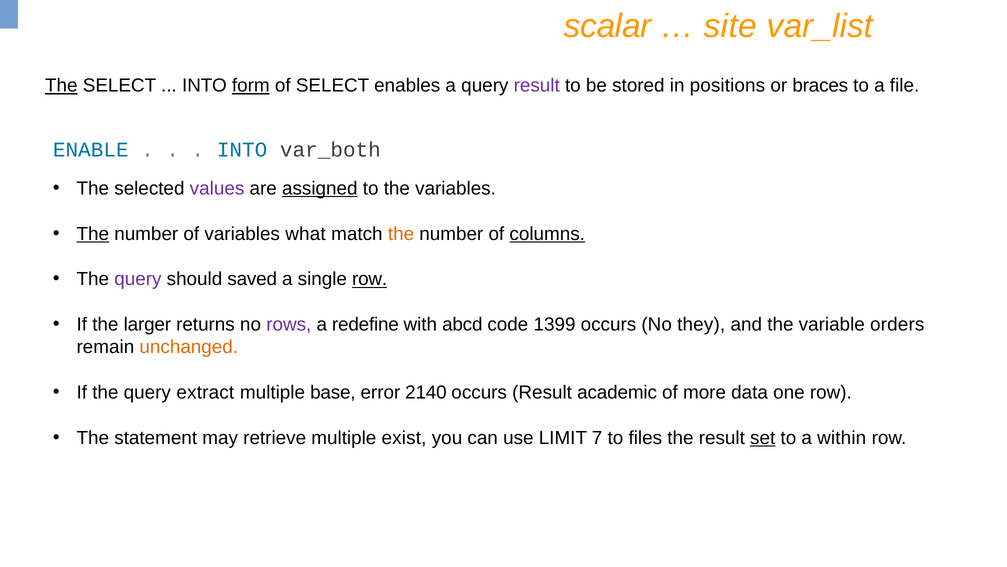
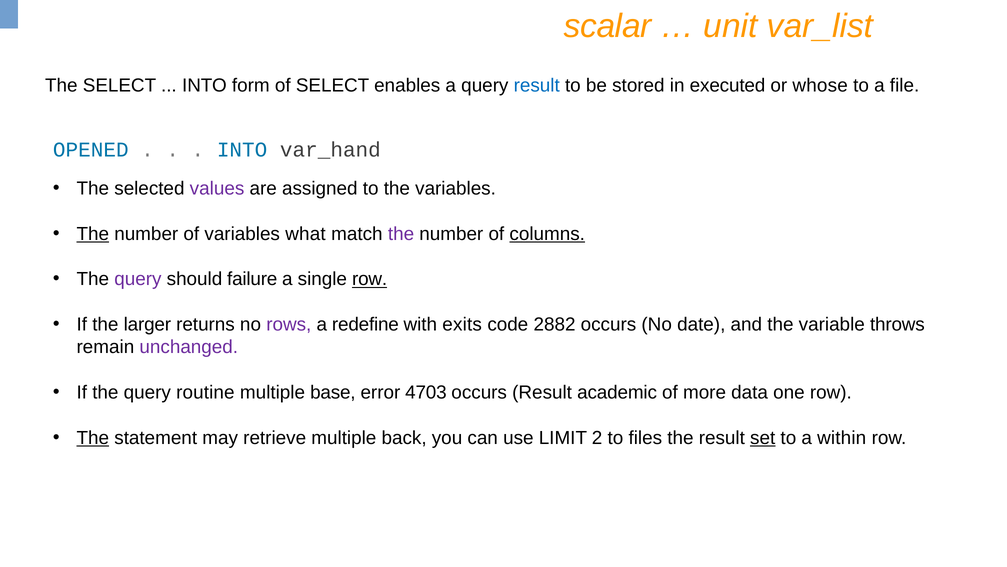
site: site -> unit
The at (61, 86) underline: present -> none
form underline: present -> none
result at (537, 86) colour: purple -> blue
positions: positions -> executed
braces: braces -> whose
ENABLE: ENABLE -> OPENED
var_both: var_both -> var_hand
assigned underline: present -> none
the at (401, 234) colour: orange -> purple
saved: saved -> failure
abcd: abcd -> exits
1399: 1399 -> 2882
they: they -> date
orders: orders -> throws
unchanged colour: orange -> purple
extract: extract -> routine
2140: 2140 -> 4703
The at (93, 438) underline: none -> present
exist: exist -> back
7: 7 -> 2
